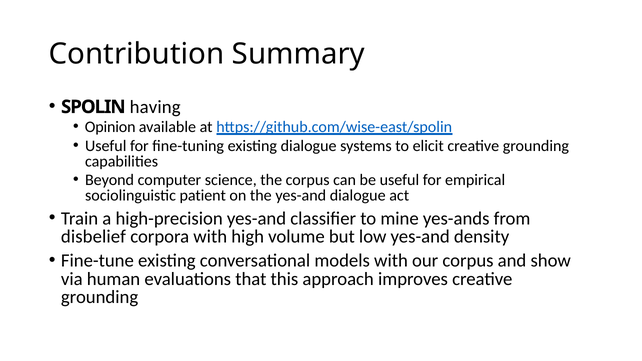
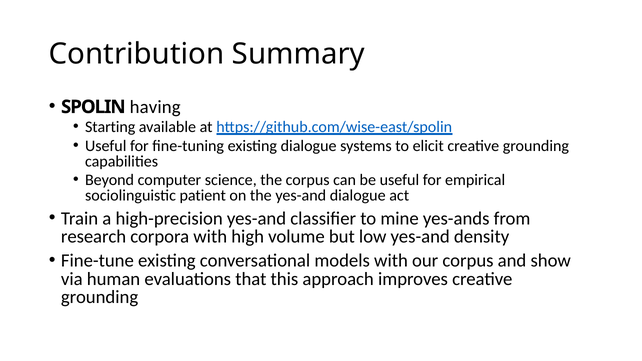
Opinion: Opinion -> Starting
disbelief: disbelief -> research
